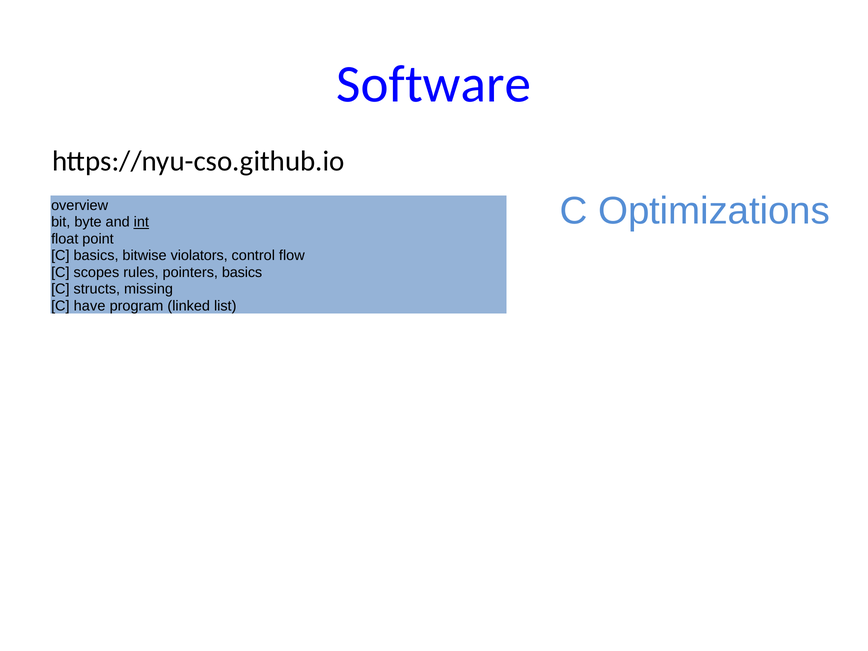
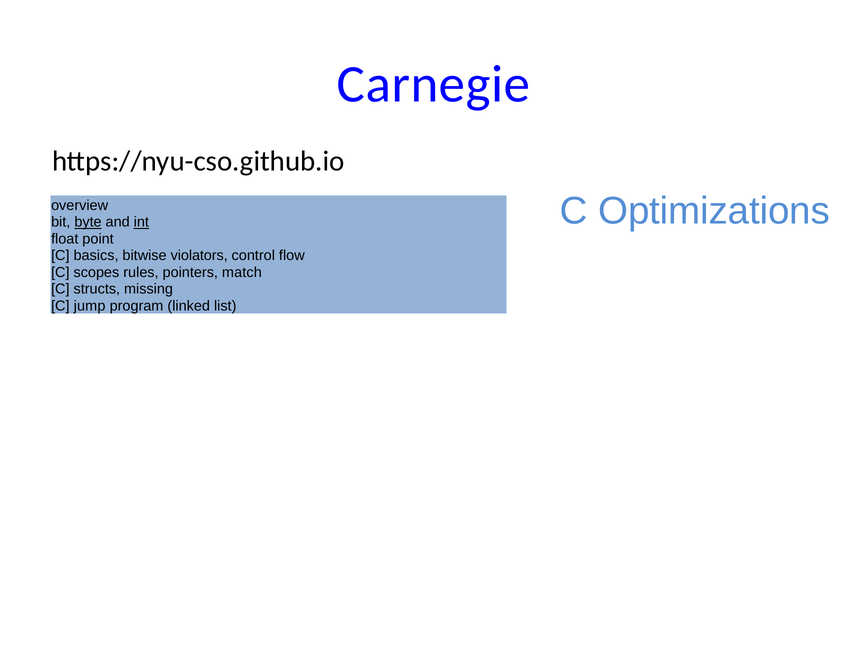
Software: Software -> Carnegie
byte underline: none -> present
pointers basics: basics -> match
have: have -> jump
